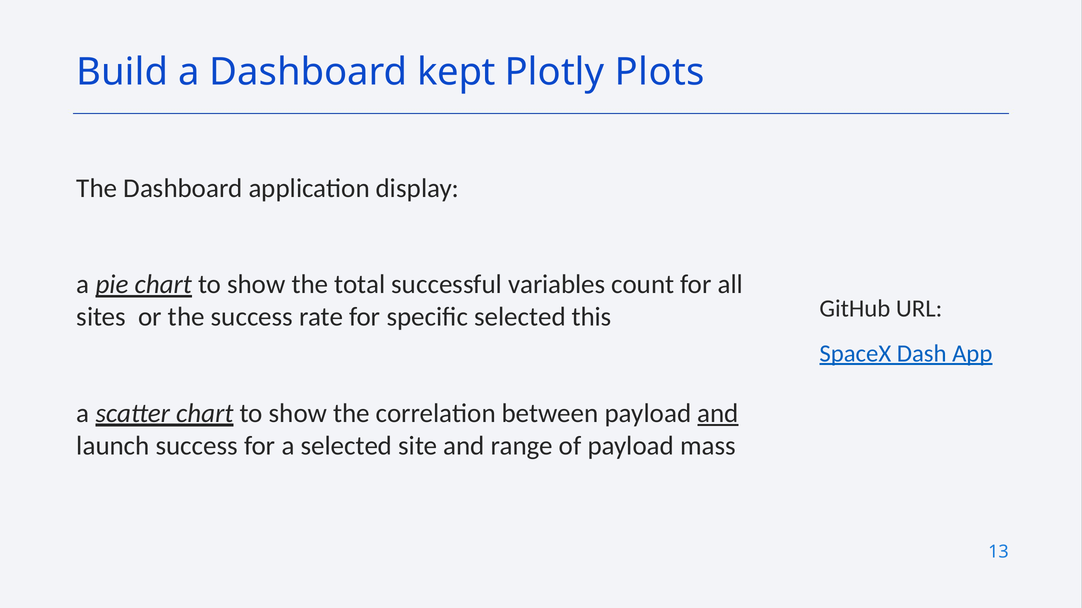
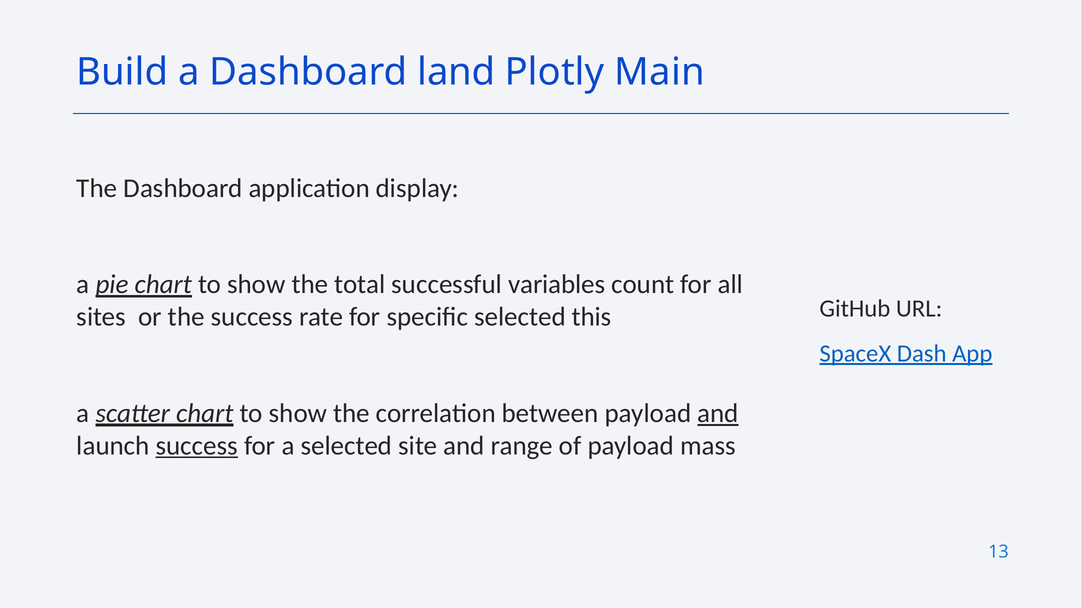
kept: kept -> land
Plots: Plots -> Main
success at (197, 446) underline: none -> present
